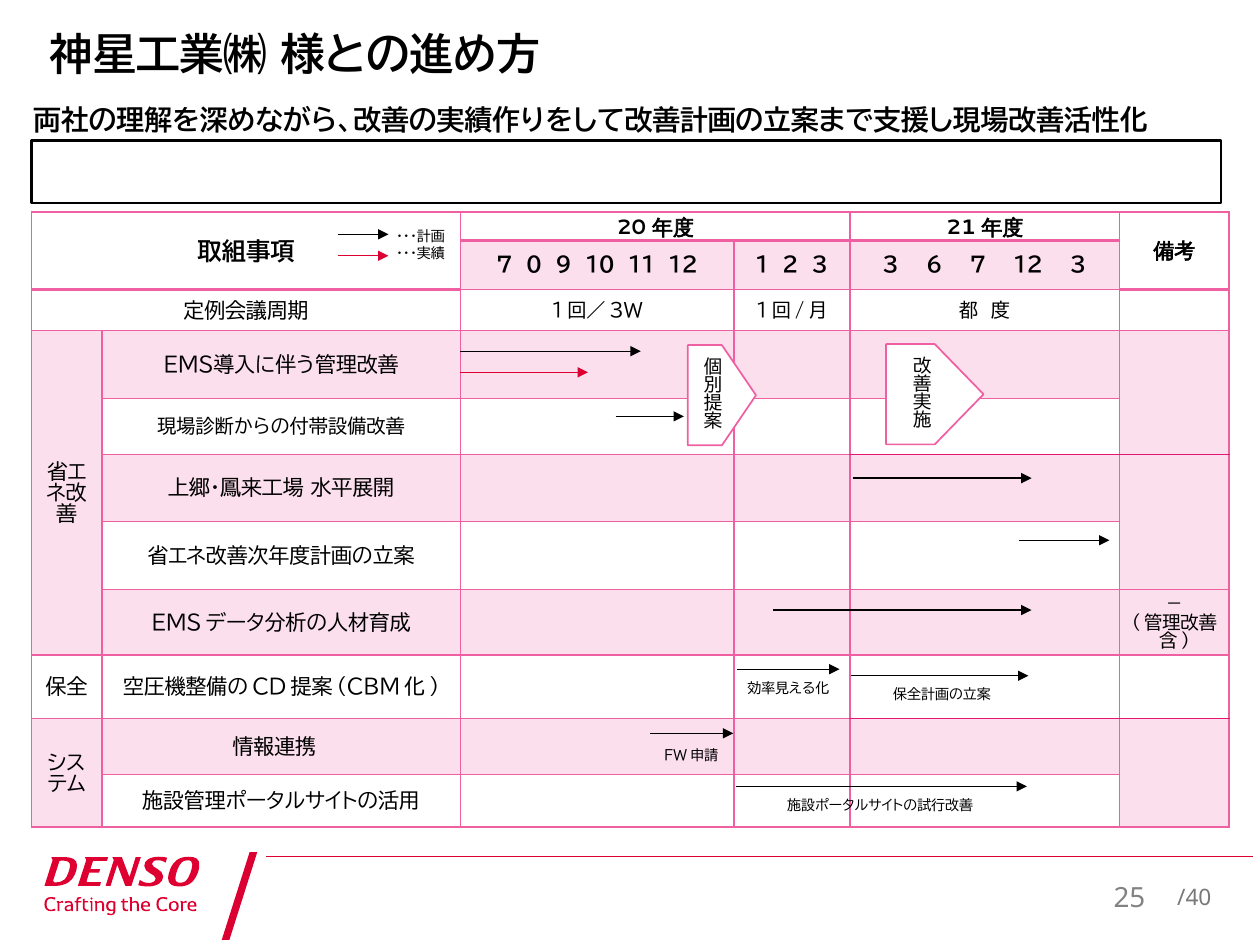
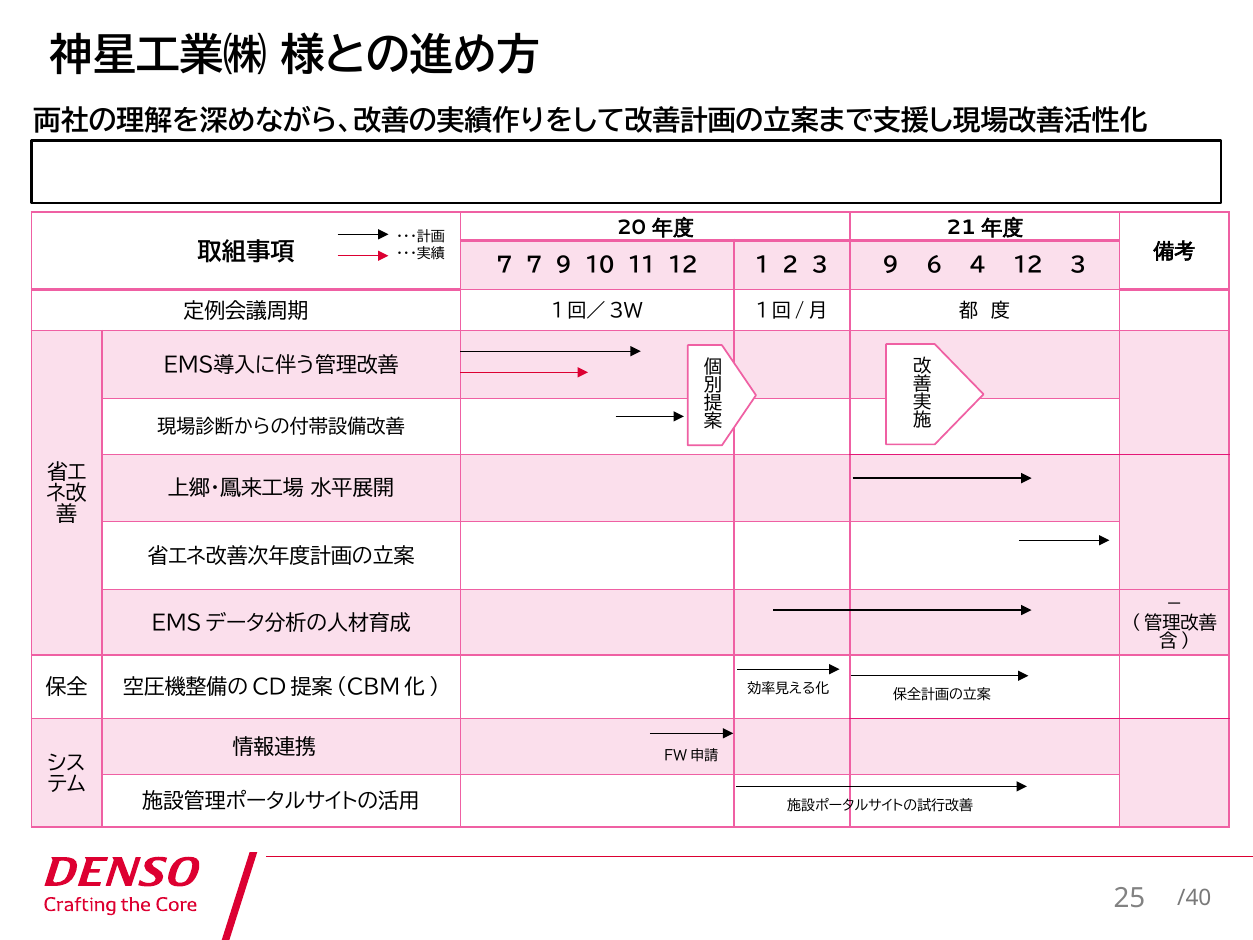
7 0: 0 -> 7
3 3: 3 -> 9
6 7: 7 -> 4
